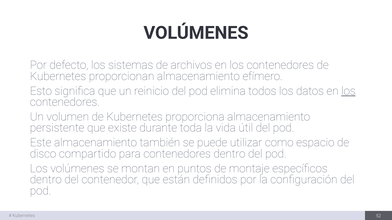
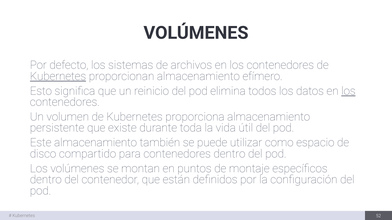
Kubernetes at (58, 76) underline: none -> present
